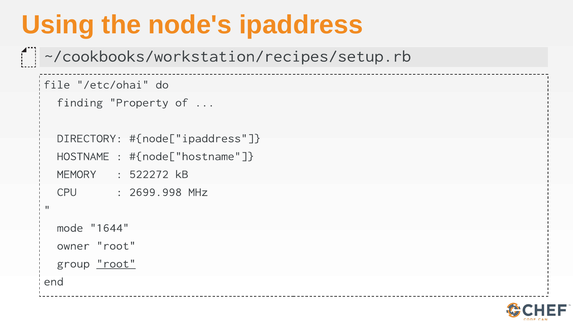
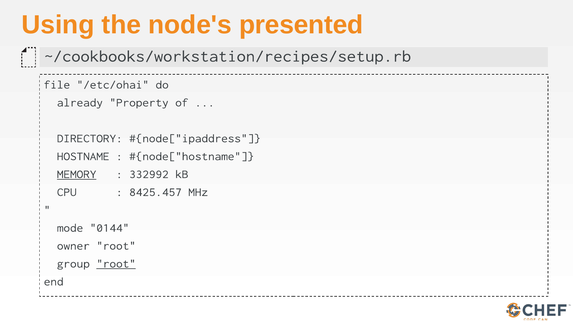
ipaddress: ipaddress -> presented
finding: finding -> already
MEMORY underline: none -> present
522272: 522272 -> 332992
2699.998: 2699.998 -> 8425.457
1644: 1644 -> 0144
